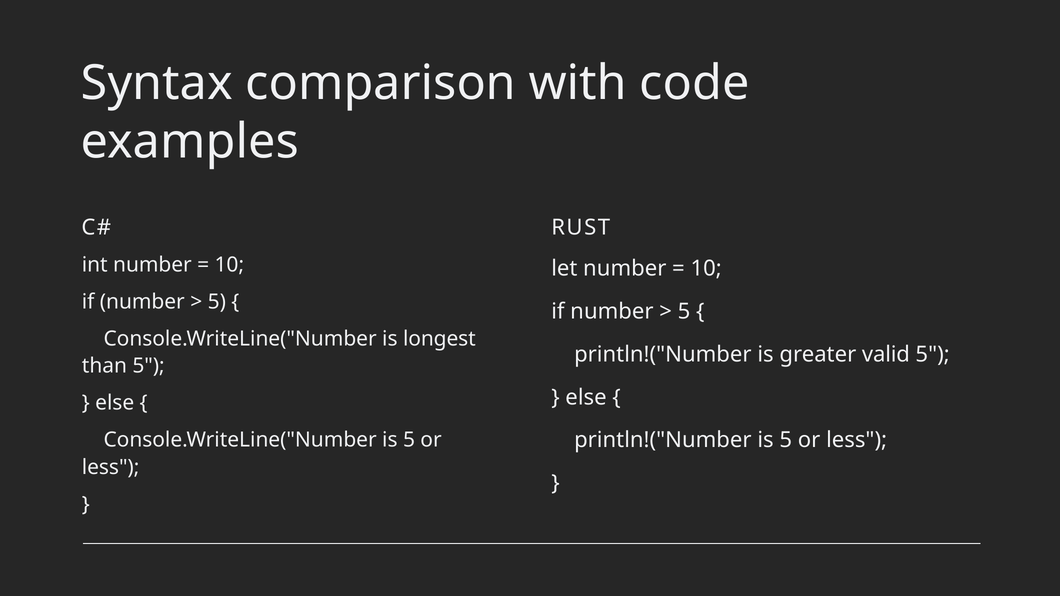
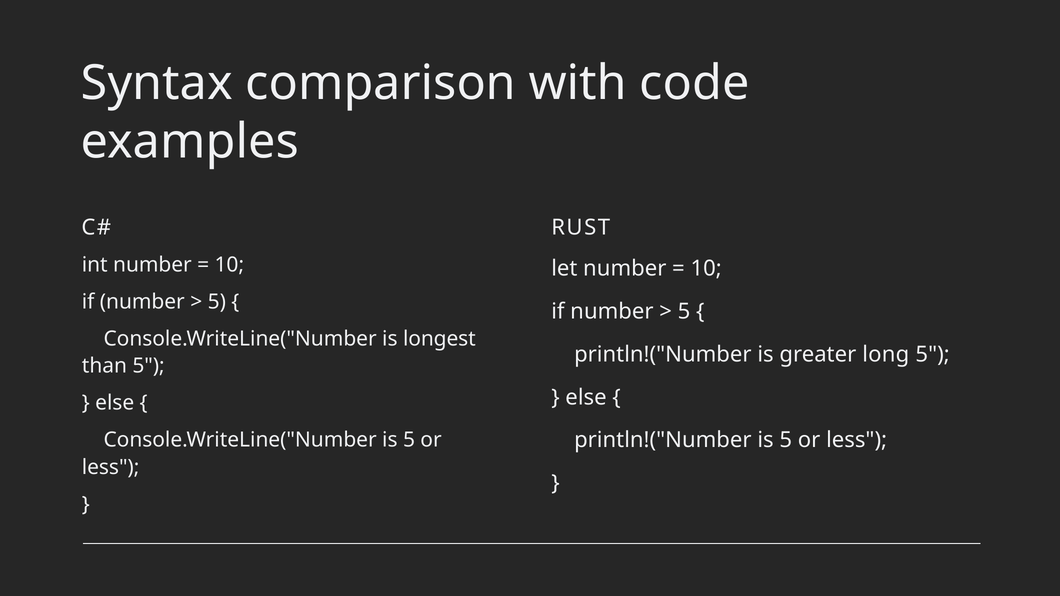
valid: valid -> long
